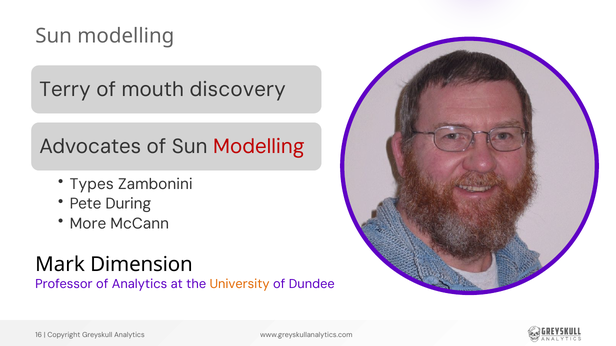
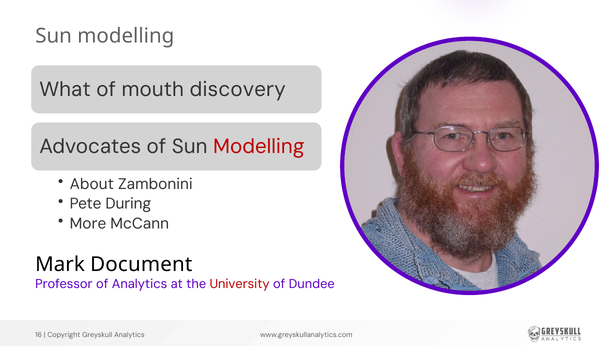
Terry: Terry -> What
Types: Types -> About
Dimension: Dimension -> Document
University colour: orange -> red
